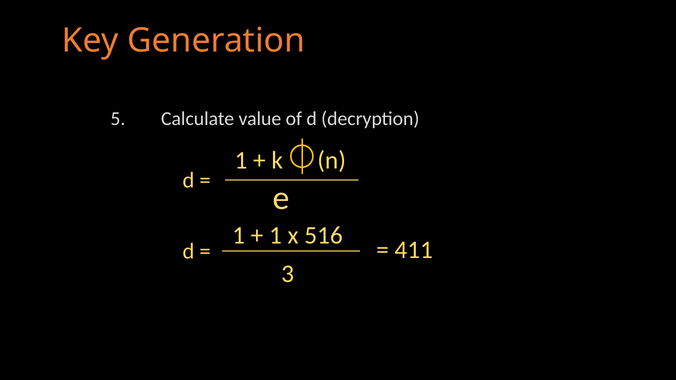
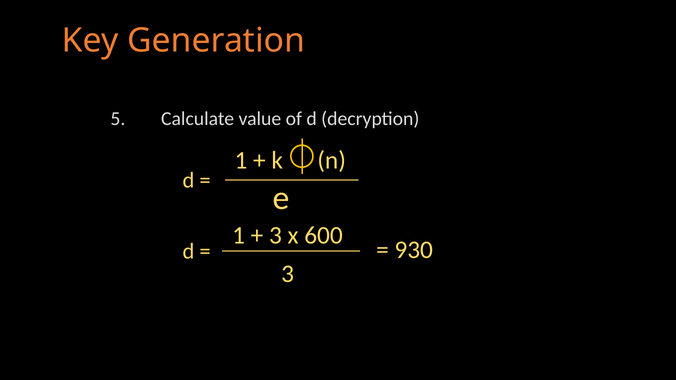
1 at (275, 235): 1 -> 3
516: 516 -> 600
411: 411 -> 930
